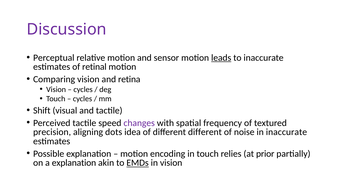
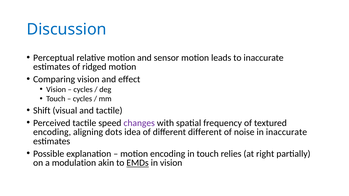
Discussion colour: purple -> blue
leads underline: present -> none
retinal: retinal -> ridged
retina: retina -> effect
precision at (52, 132): precision -> encoding
prior: prior -> right
a explanation: explanation -> modulation
